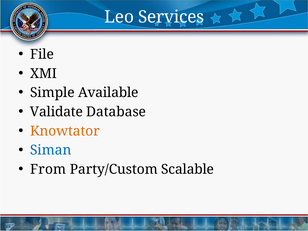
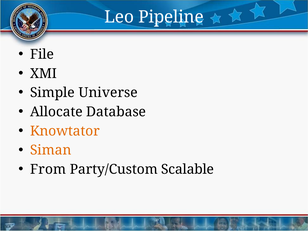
Services: Services -> Pipeline
Available: Available -> Universe
Validate: Validate -> Allocate
Siman colour: blue -> orange
